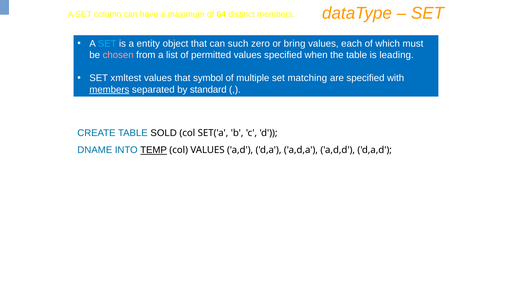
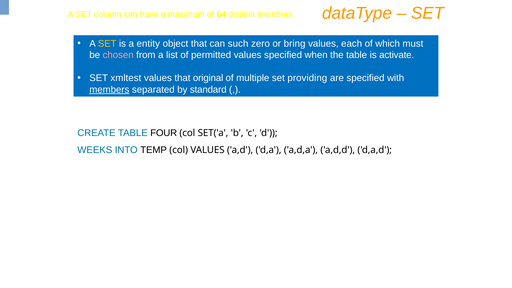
SET at (107, 44) colour: light blue -> yellow
leading: leading -> activate
symbol: symbol -> original
matching: matching -> providing
SOLD: SOLD -> FOUR
DNAME: DNAME -> WEEKS
TEMP underline: present -> none
